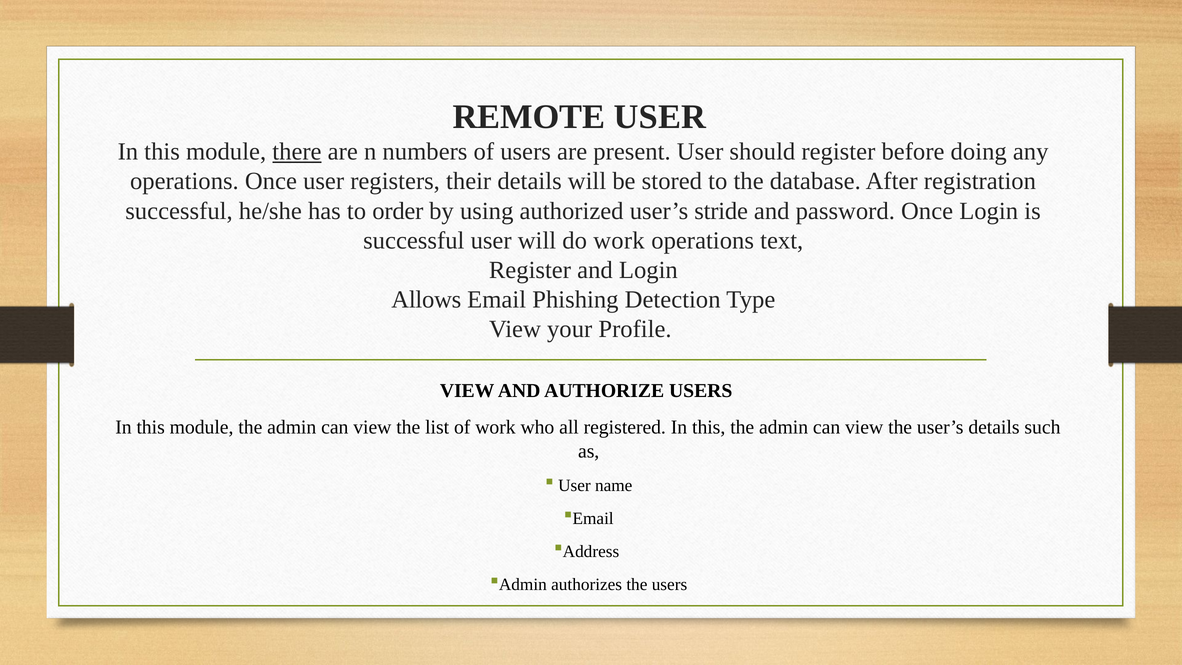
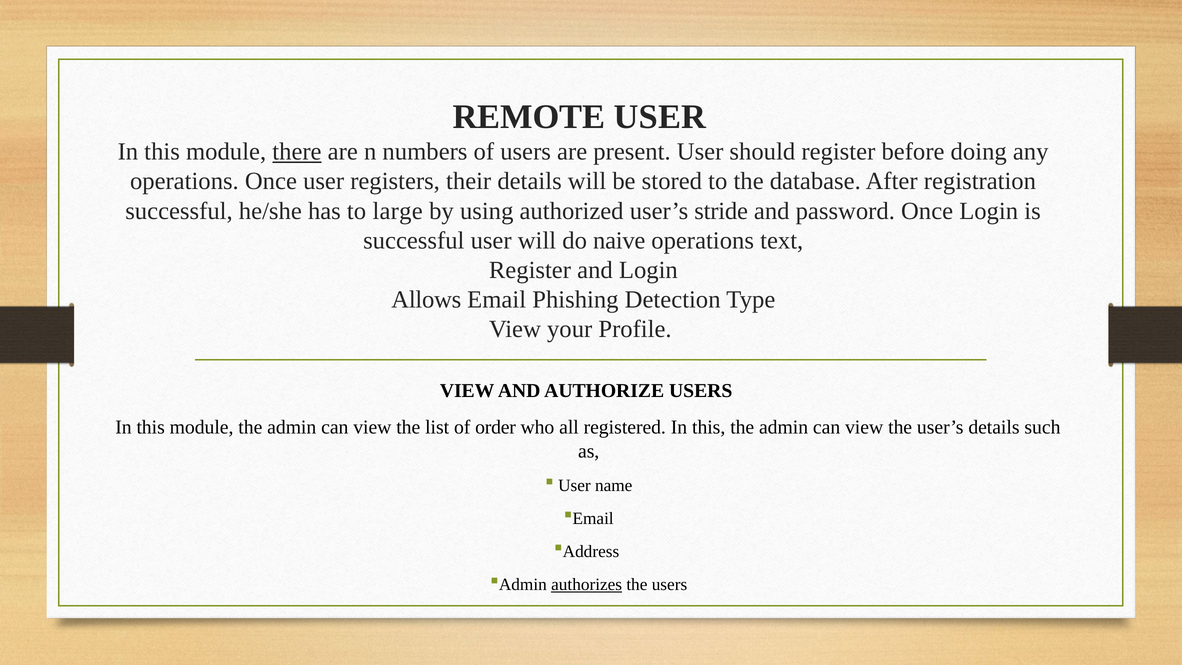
order: order -> large
do work: work -> naive
of work: work -> order
authorizes underline: none -> present
